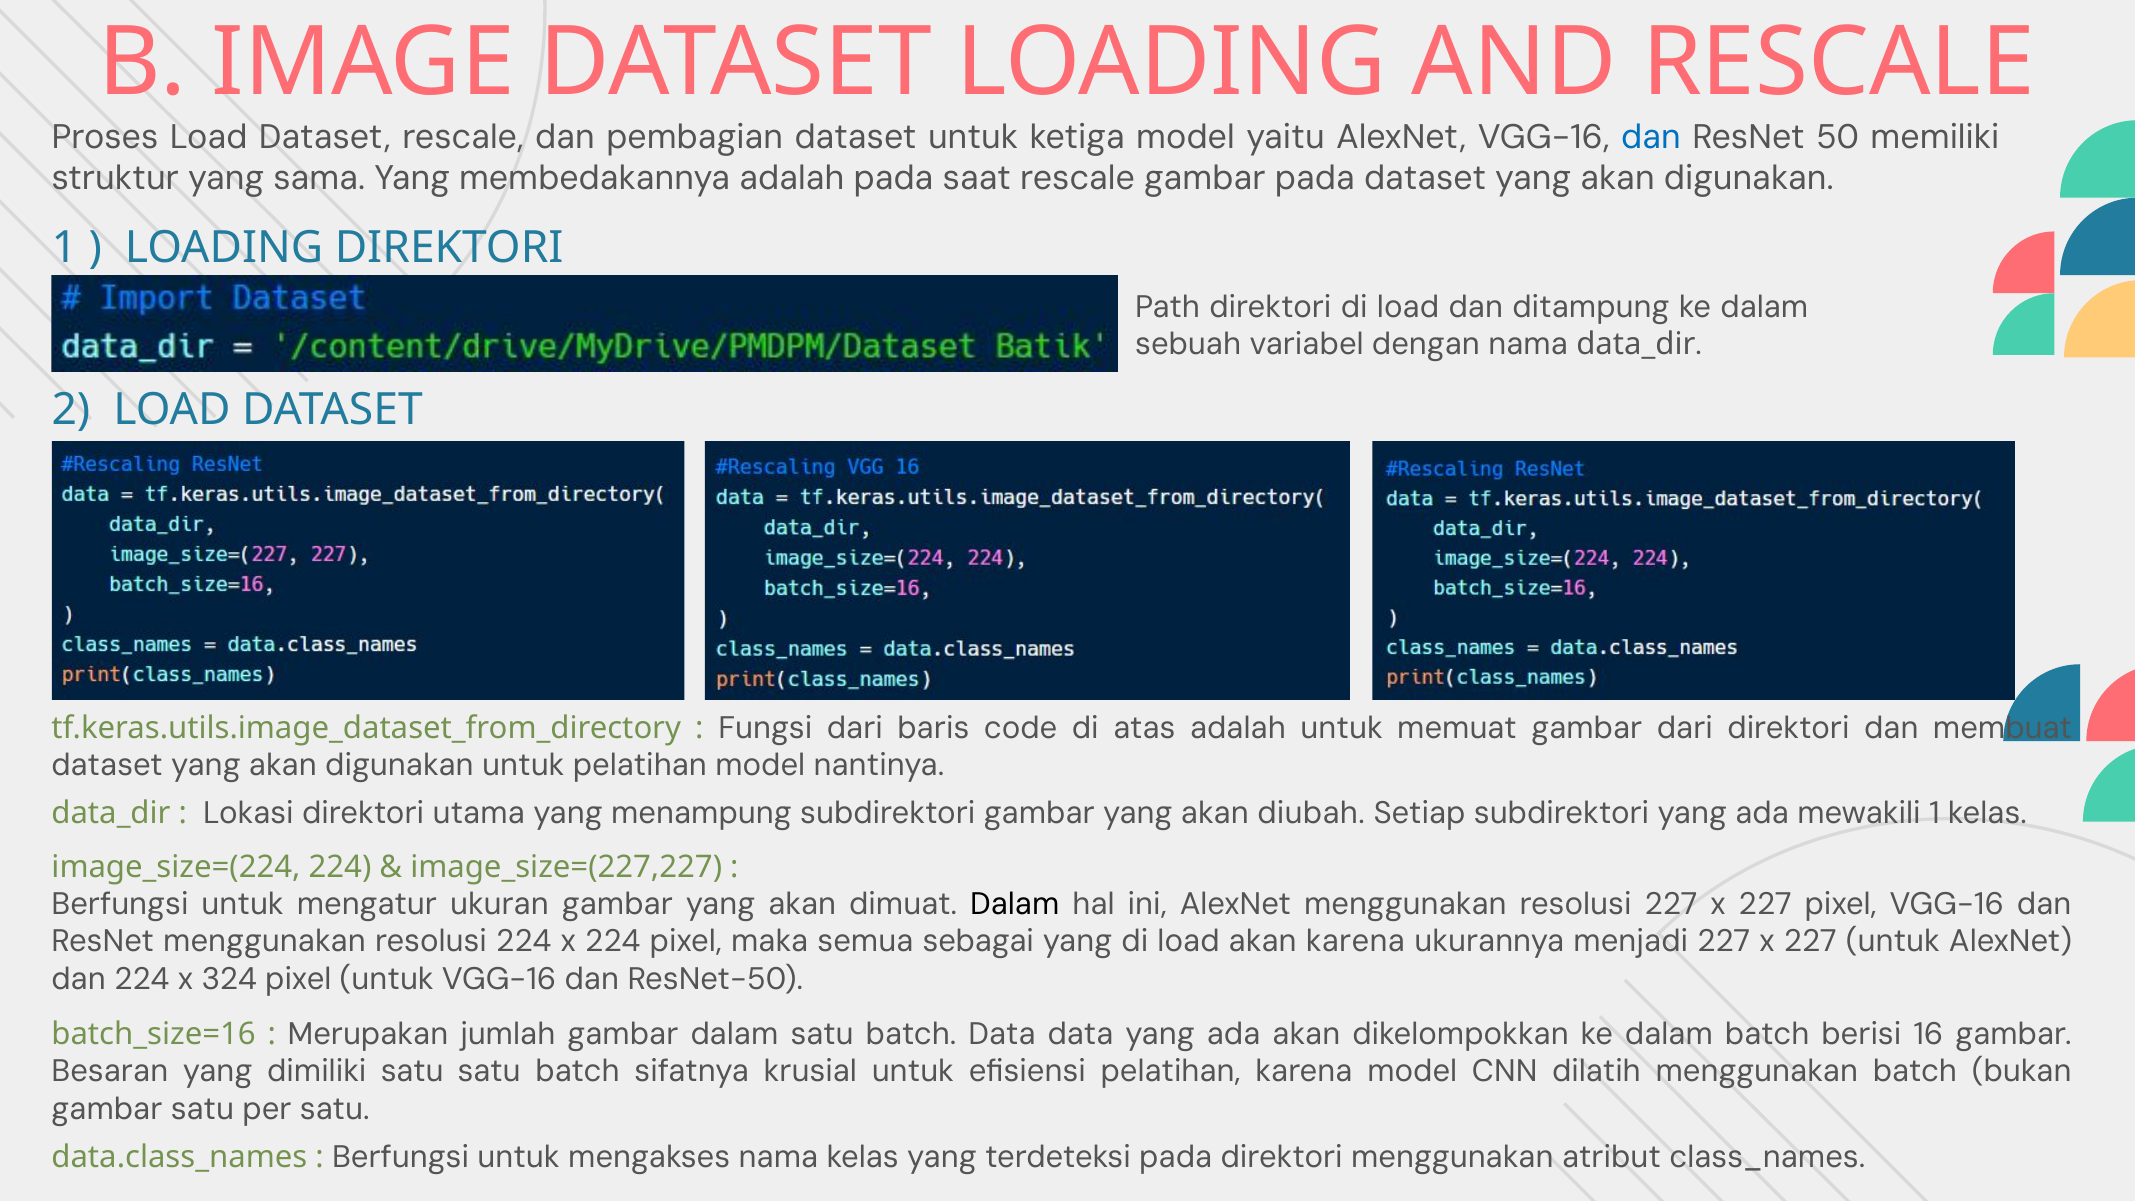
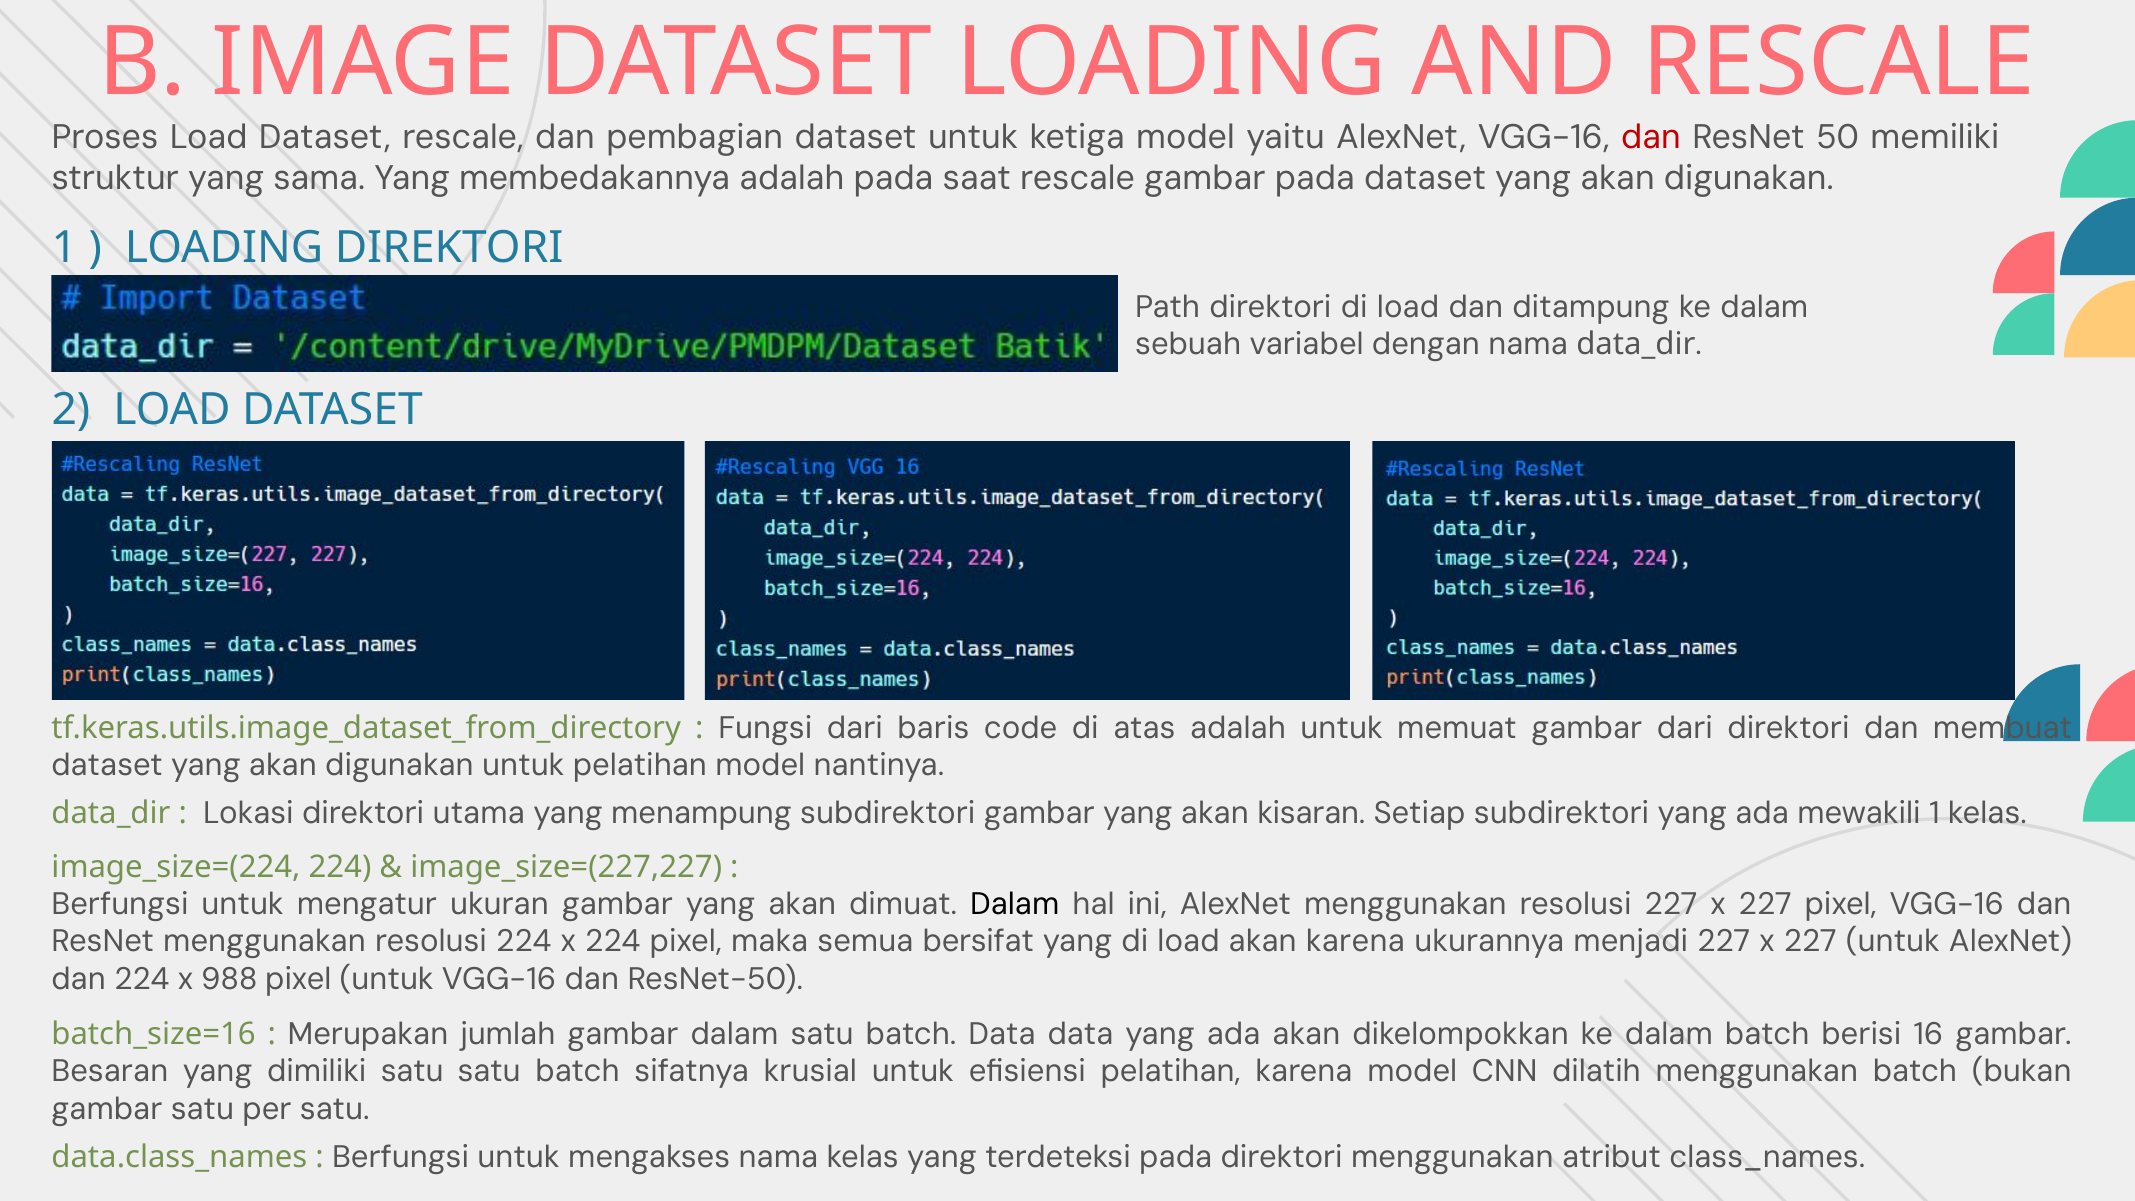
dan at (1651, 137) colour: blue -> red
diubah: diubah -> kisaran
sebagai: sebagai -> bersifat
324: 324 -> 988
